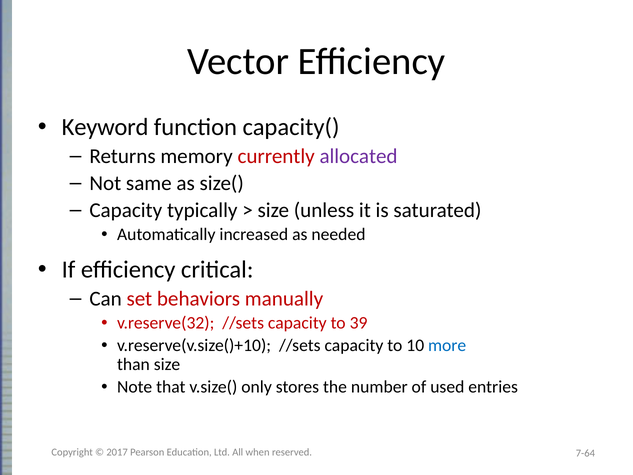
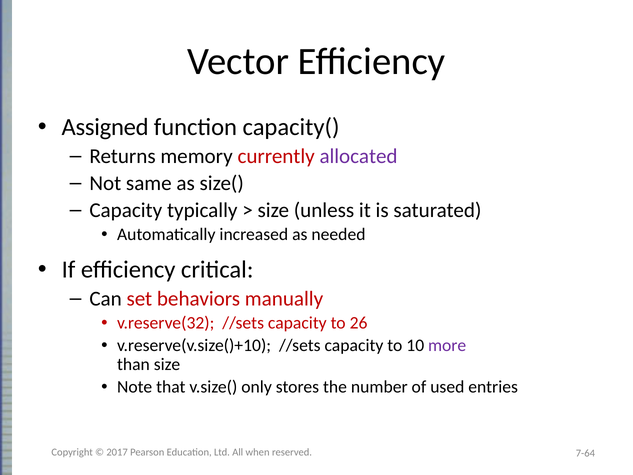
Keyword: Keyword -> Assigned
39: 39 -> 26
more colour: blue -> purple
